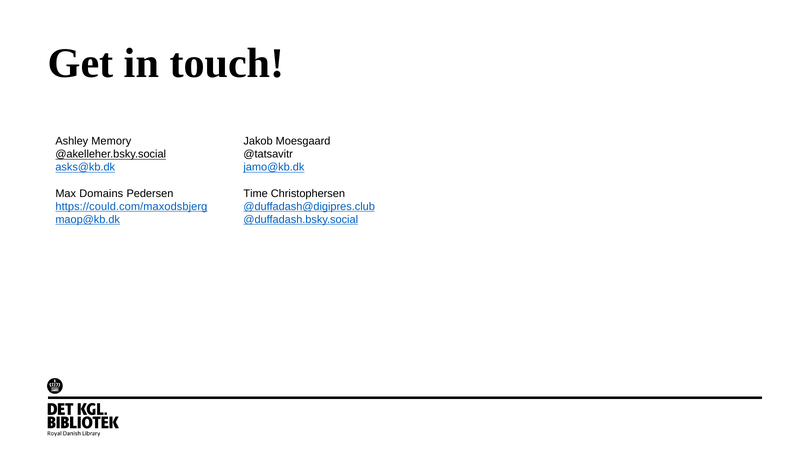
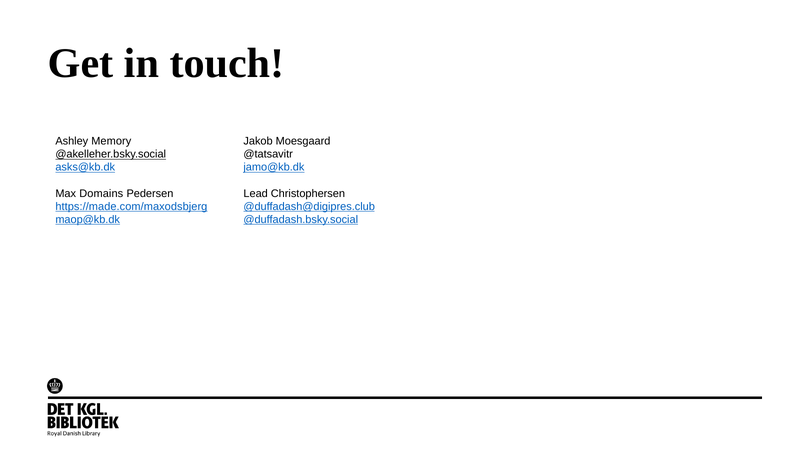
Time: Time -> Lead
https://could.com/maxodsbjerg: https://could.com/maxodsbjerg -> https://made.com/maxodsbjerg
